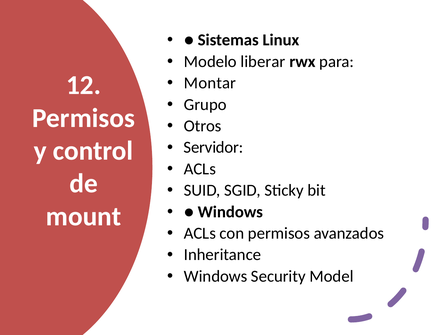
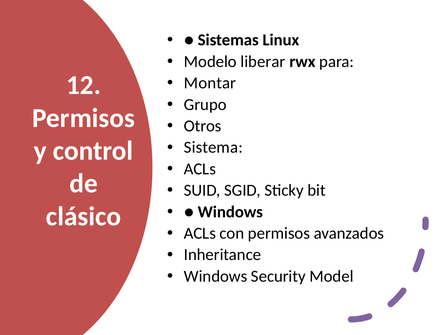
Servidor: Servidor -> Sistema
mount: mount -> clásico
